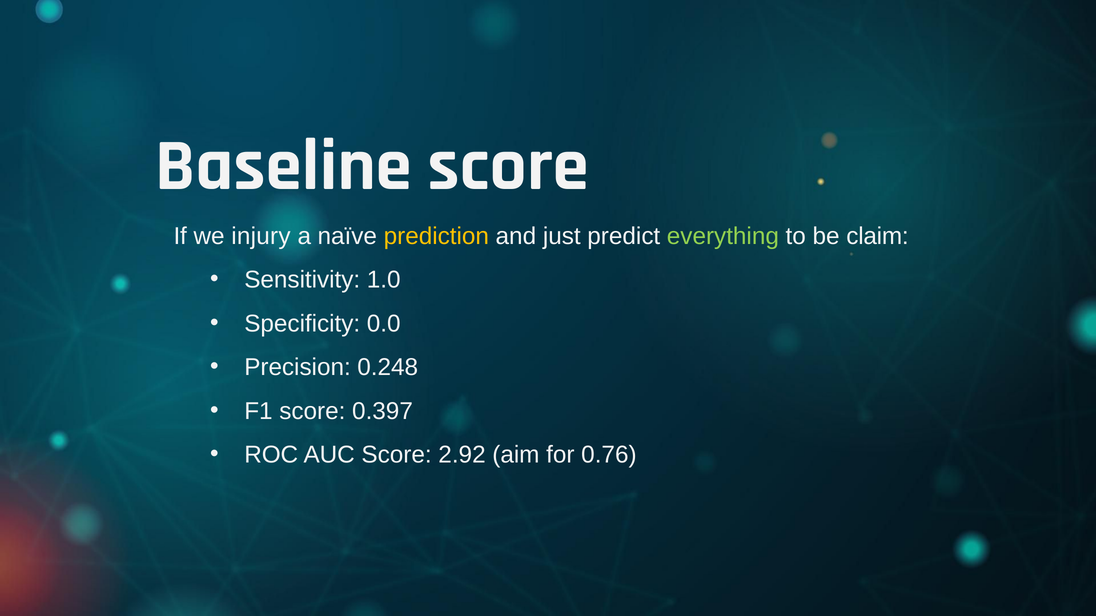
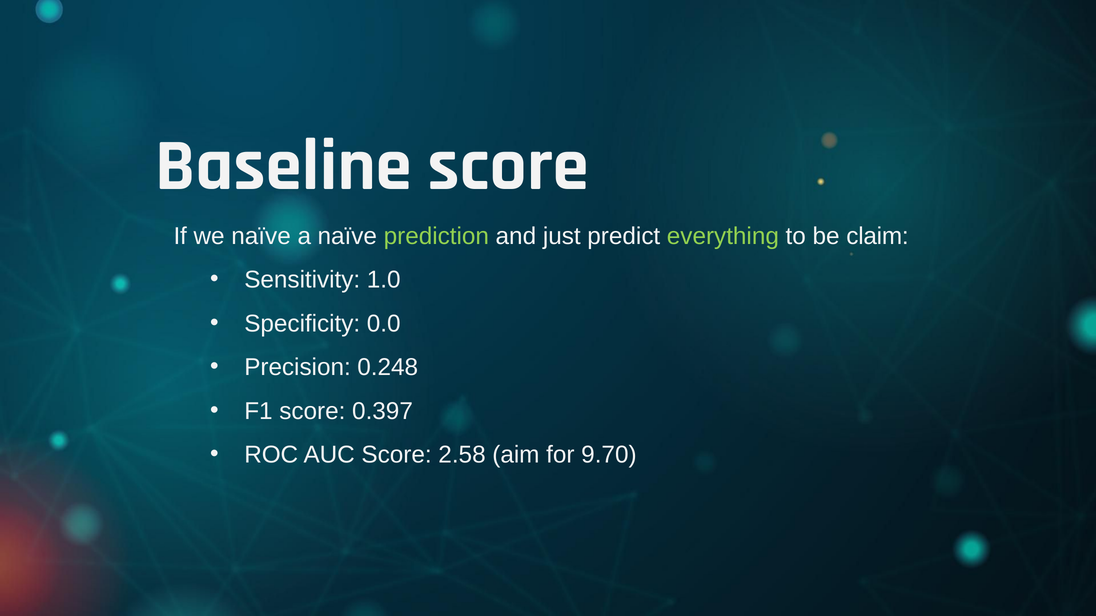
we injury: injury -> naïve
prediction colour: yellow -> light green
2.92: 2.92 -> 2.58
0.76: 0.76 -> 9.70
